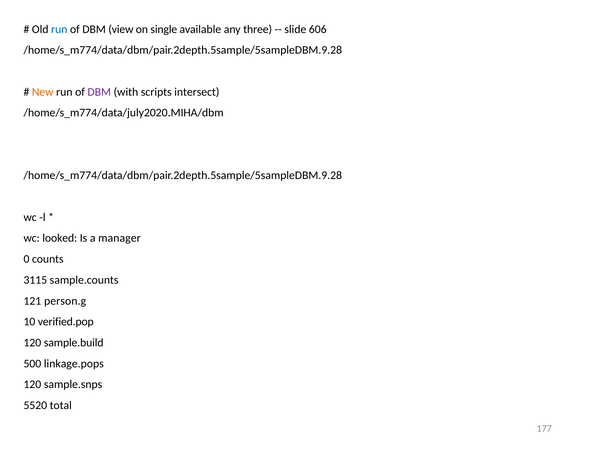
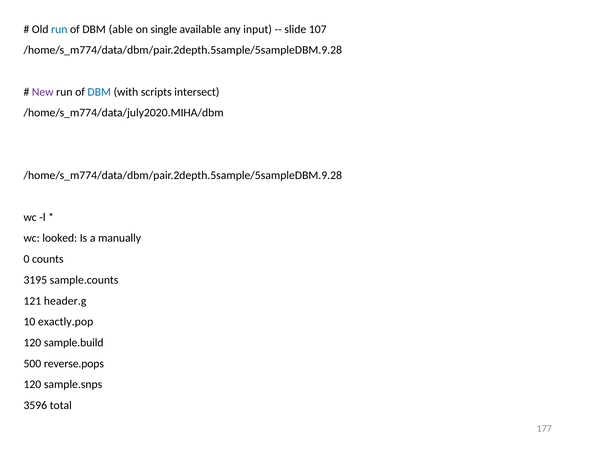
view: view -> able
three: three -> input
606: 606 -> 107
New colour: orange -> purple
DBM at (99, 92) colour: purple -> blue
manager: manager -> manually
3115: 3115 -> 3195
person.g: person.g -> header.g
verified.pop: verified.pop -> exactly.pop
linkage.pops: linkage.pops -> reverse.pops
5520: 5520 -> 3596
